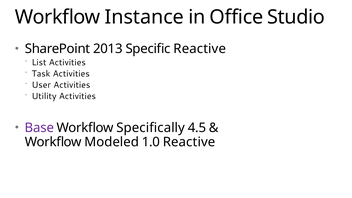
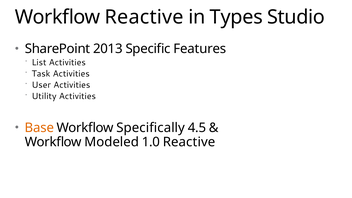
Workflow Instance: Instance -> Reactive
Office: Office -> Types
Specific Reactive: Reactive -> Features
Base colour: purple -> orange
